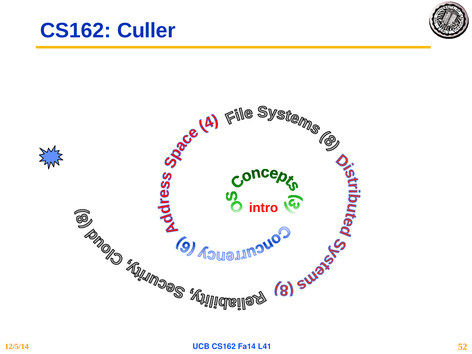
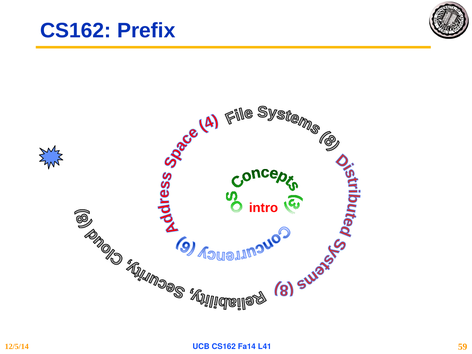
Culler: Culler -> Prefix
52: 52 -> 59
